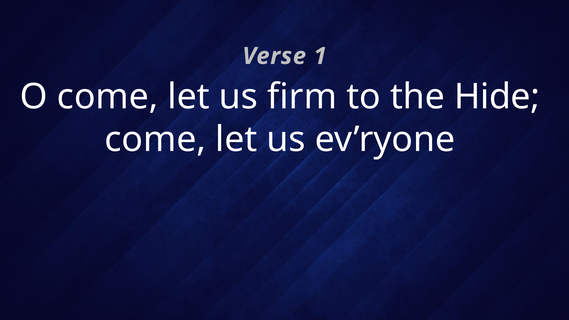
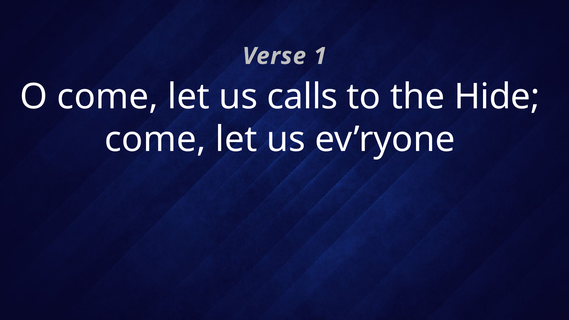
firm: firm -> calls
